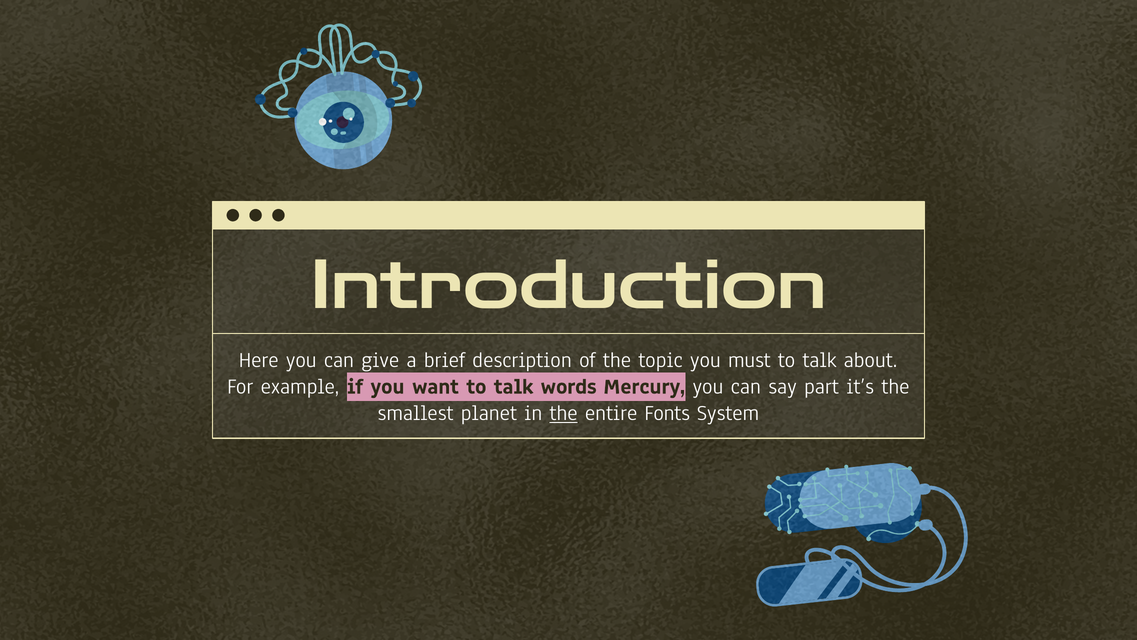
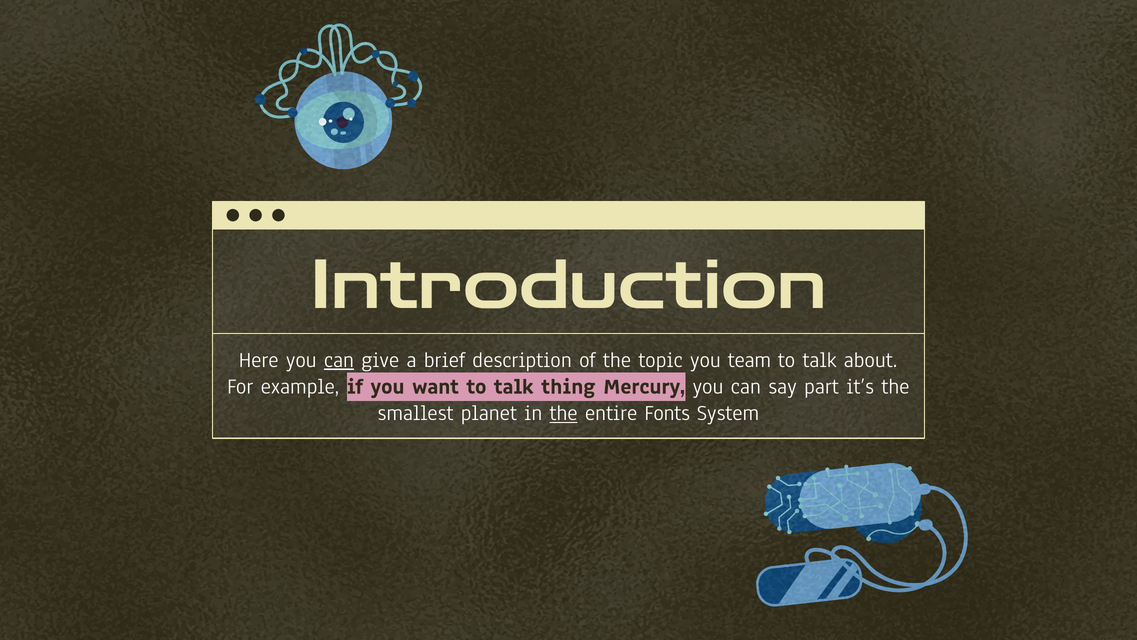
can at (339, 360) underline: none -> present
must: must -> team
words: words -> thing
